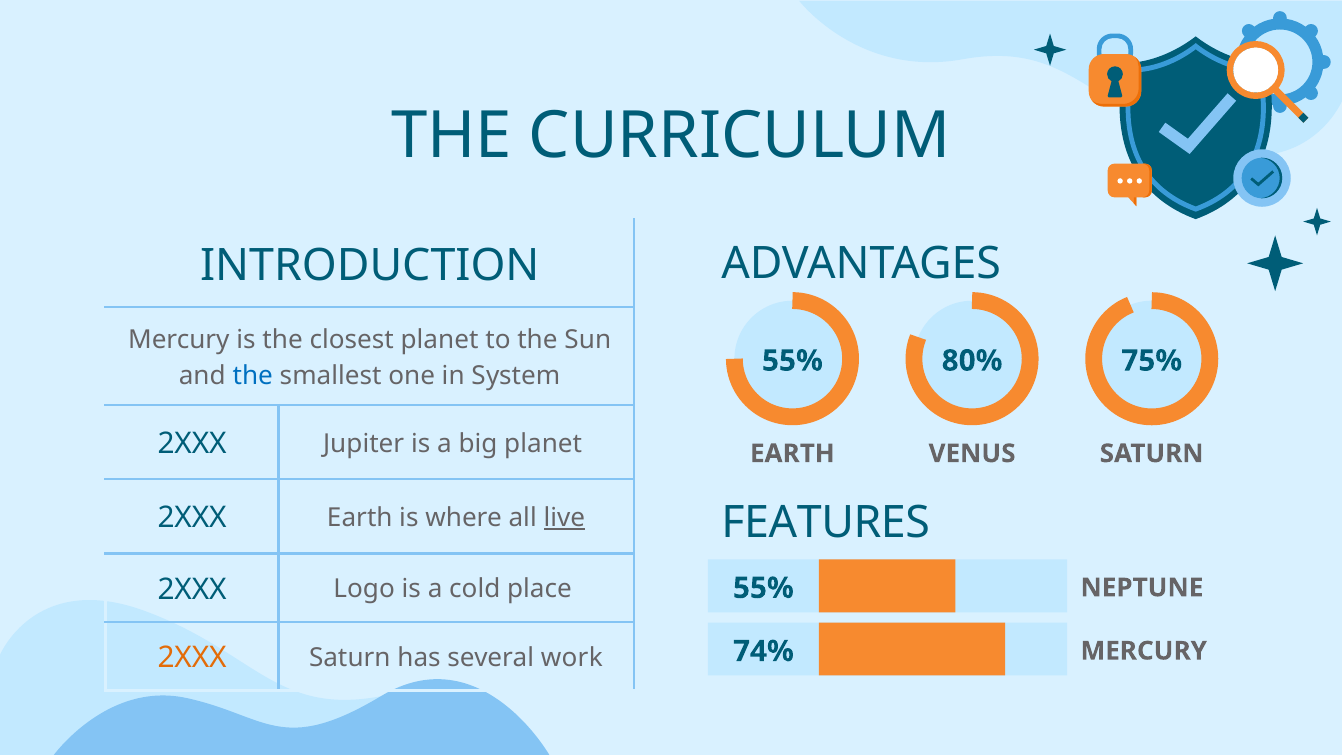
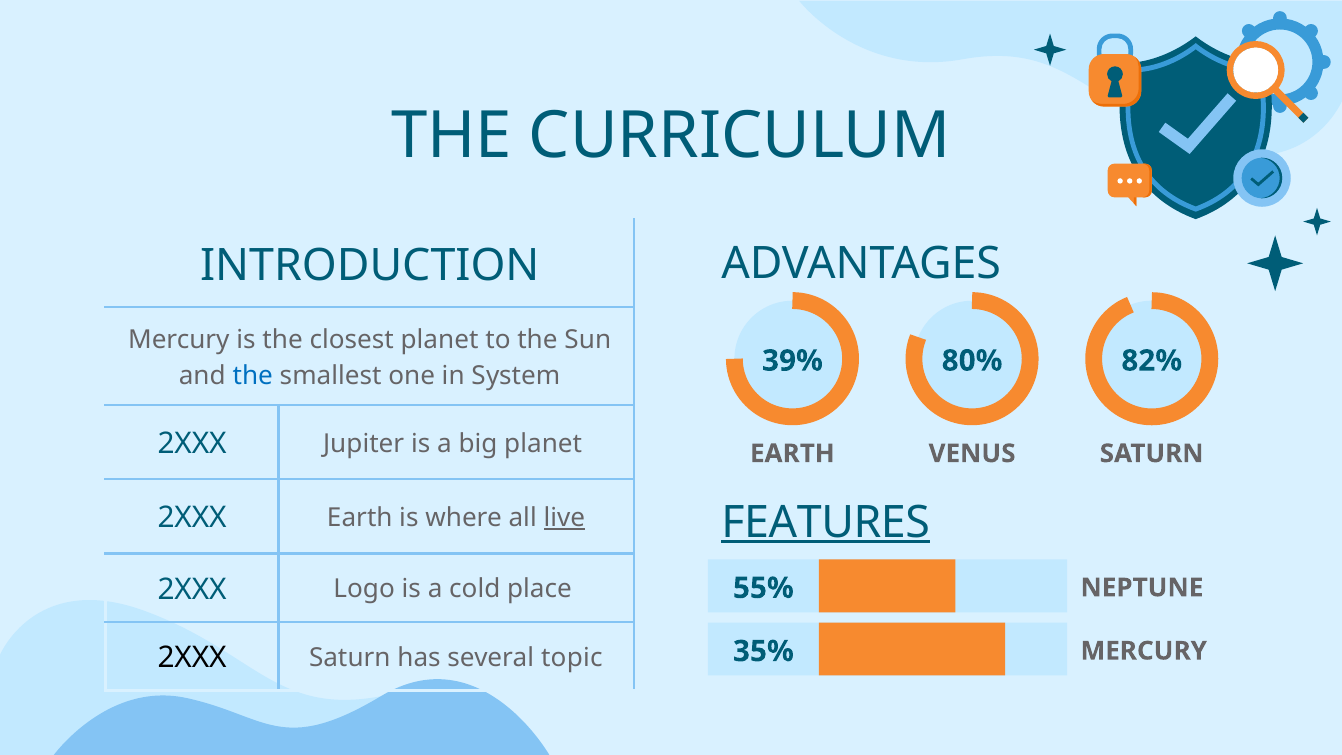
55% at (792, 361): 55% -> 39%
75%: 75% -> 82%
FEATURES underline: none -> present
74%: 74% -> 35%
2XXX at (192, 658) colour: orange -> black
work: work -> topic
